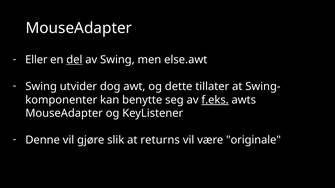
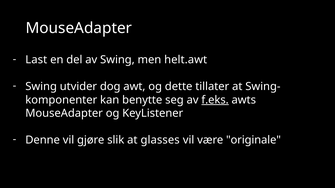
Eller: Eller -> Last
del underline: present -> none
else.awt: else.awt -> helt.awt
returns: returns -> glasses
